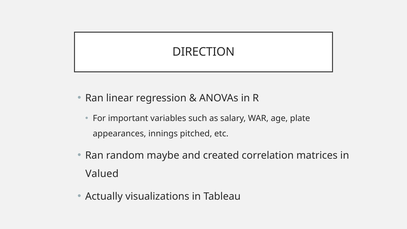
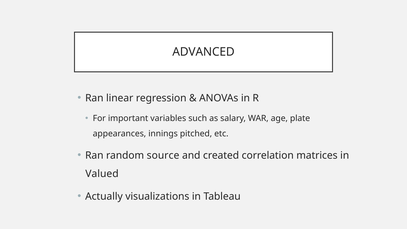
DIRECTION: DIRECTION -> ADVANCED
maybe: maybe -> source
